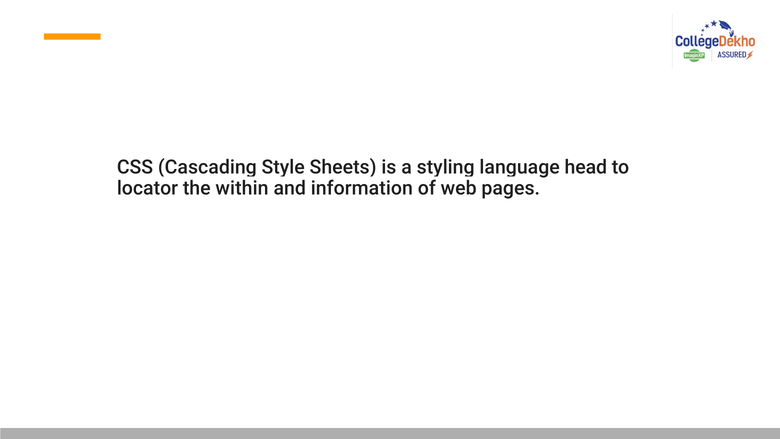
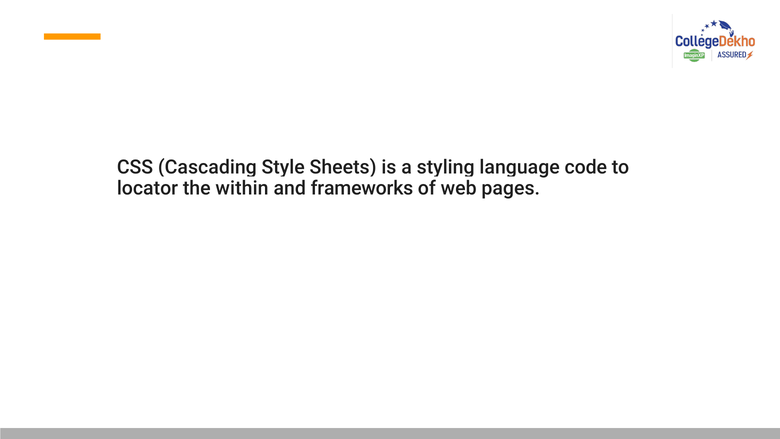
head: head -> code
information: information -> frameworks
